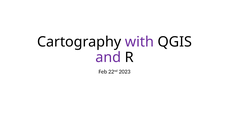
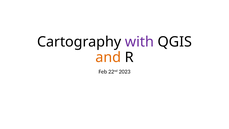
and colour: purple -> orange
